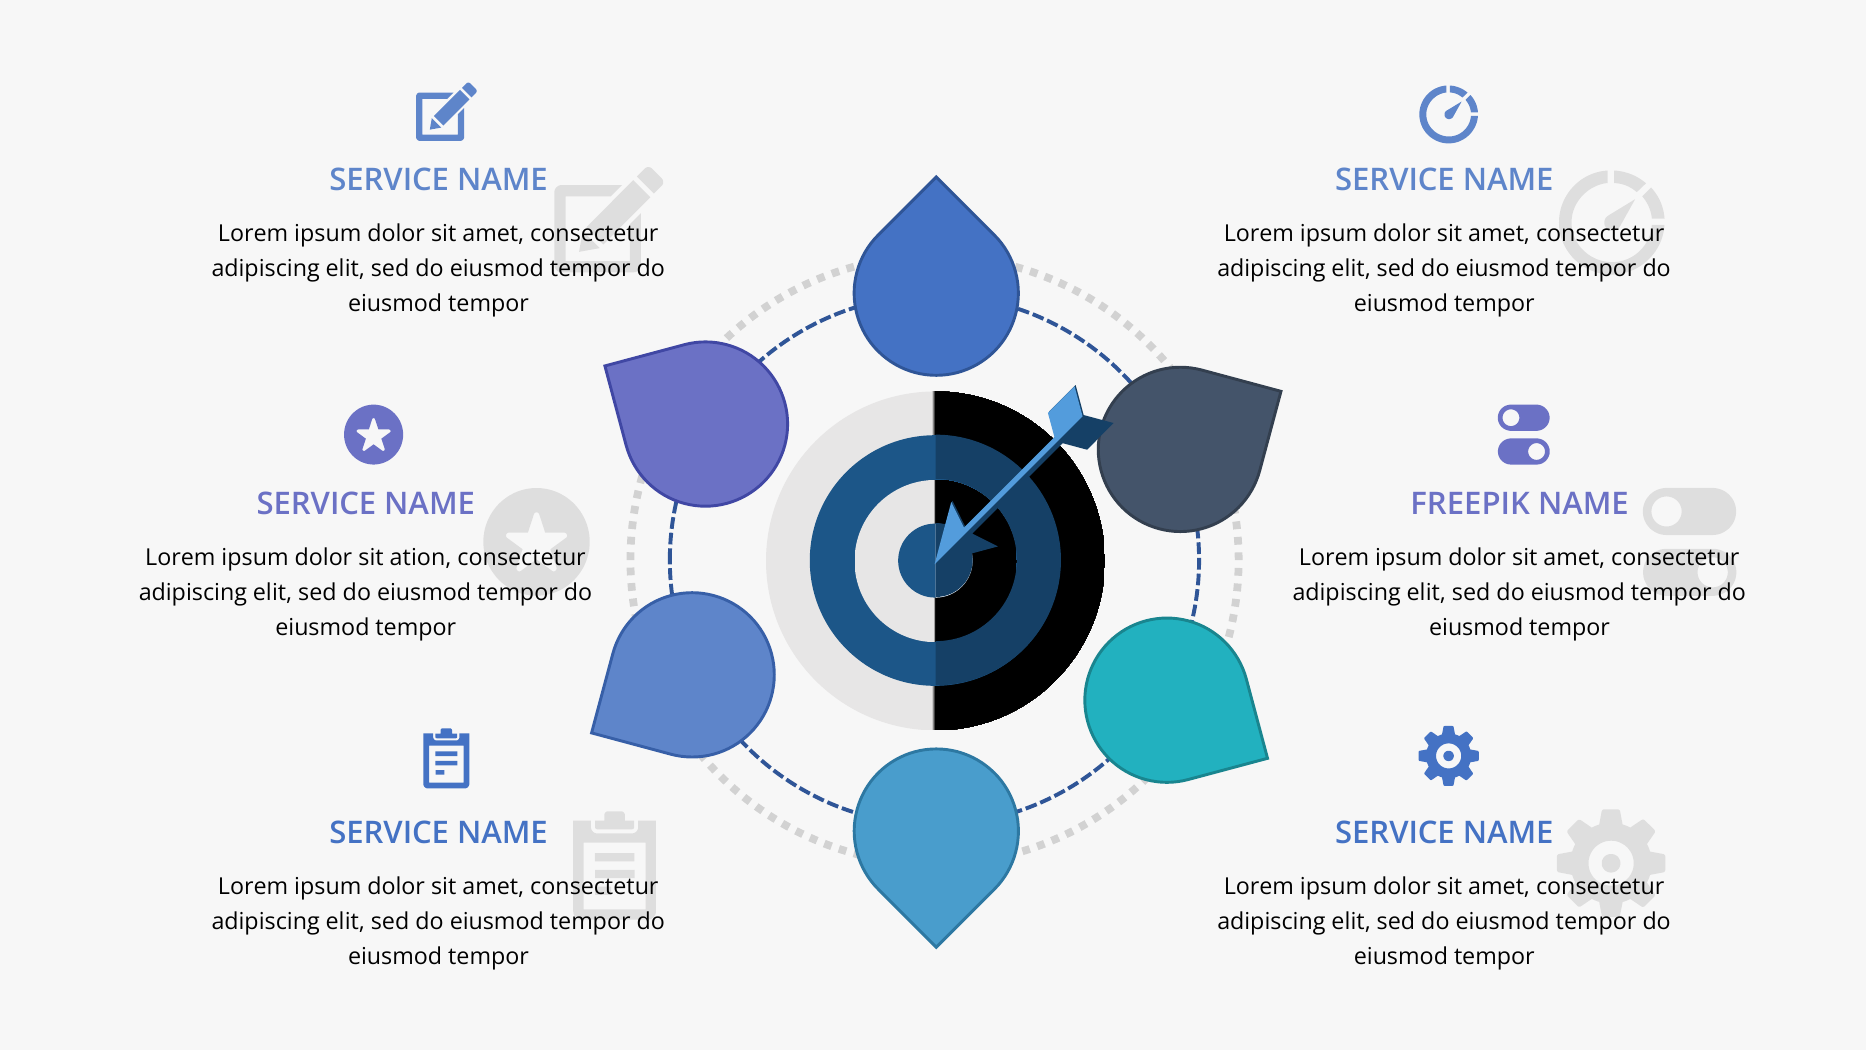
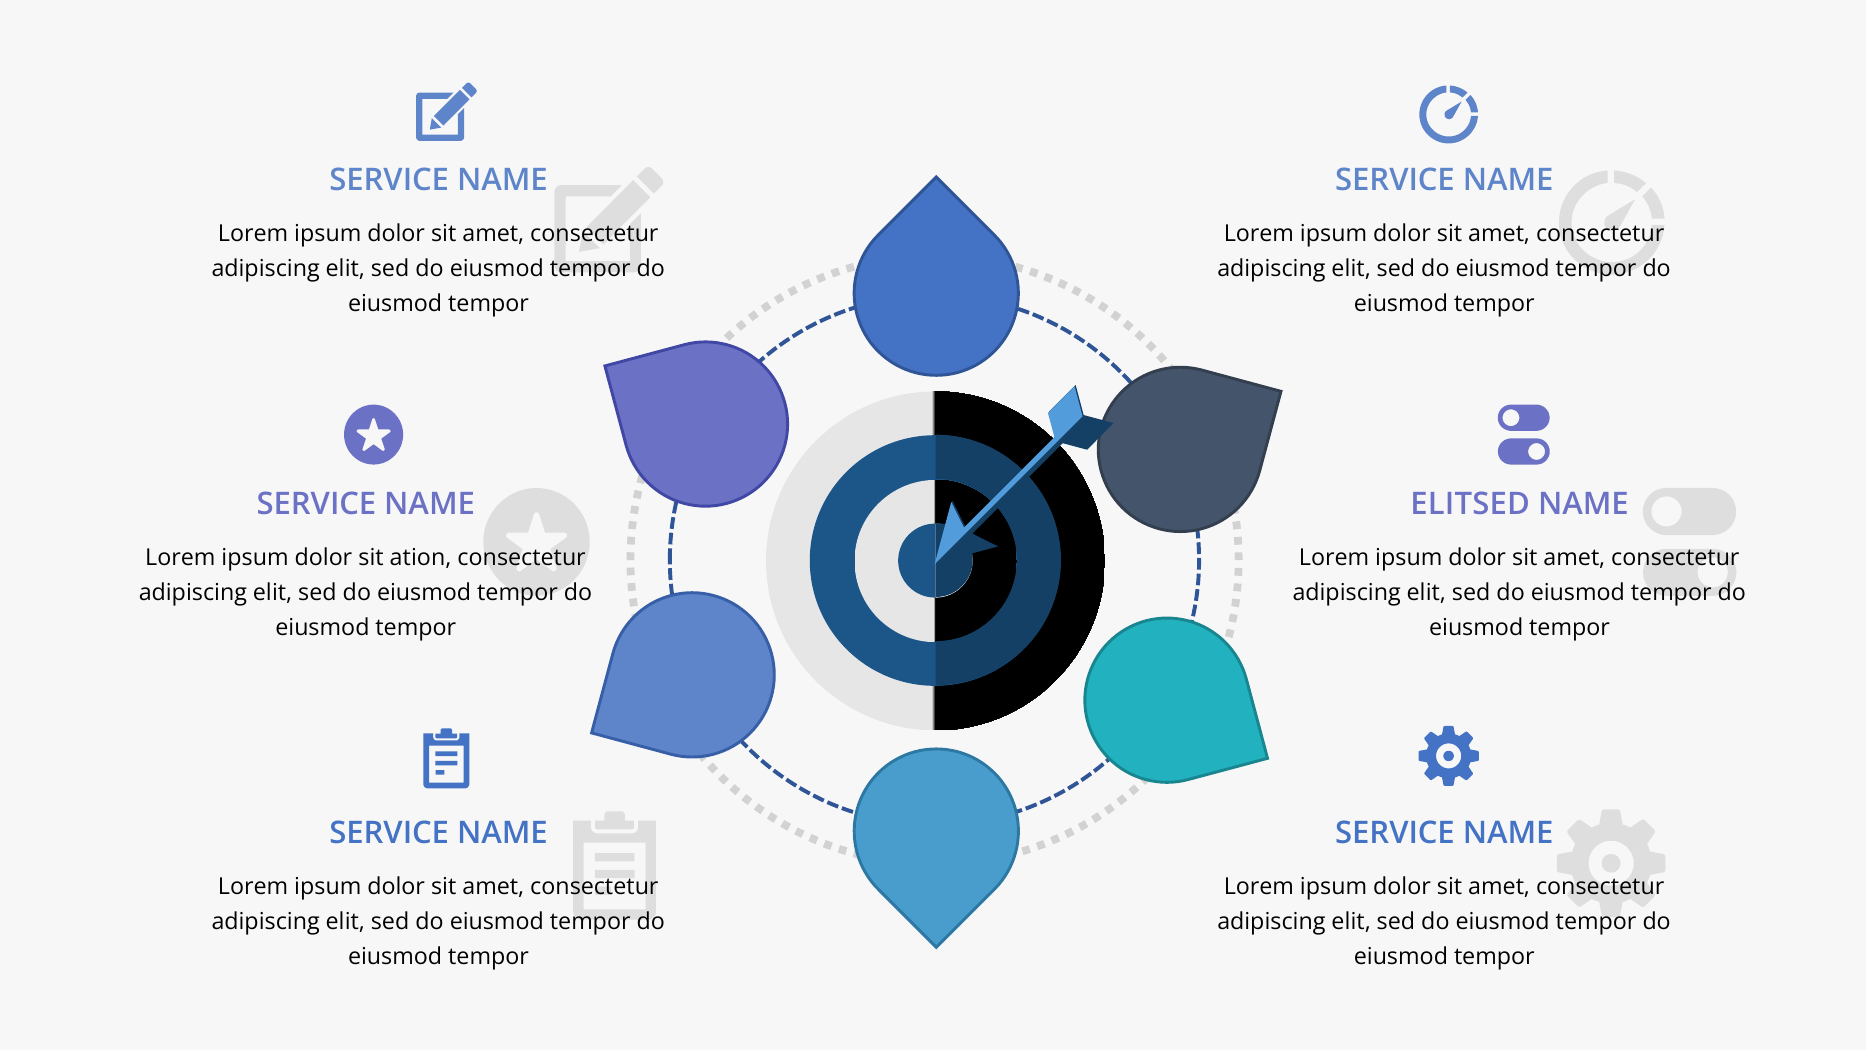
FREEPIK: FREEPIK -> ELITSED
